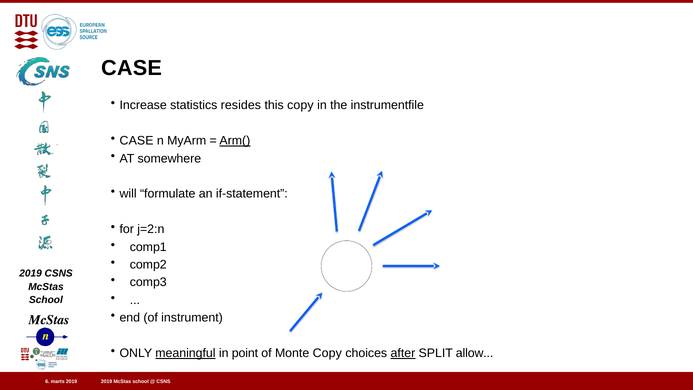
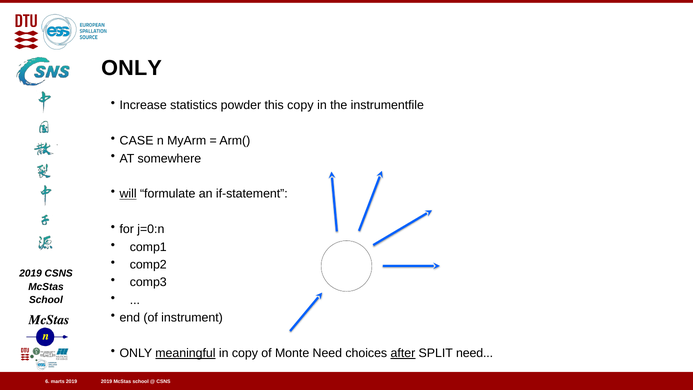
CASE at (132, 68): CASE -> ONLY
resides: resides -> powder
Arm( underline: present -> none
will underline: none -> present
j=2:n: j=2:n -> j=0:n
in point: point -> copy
Monte Copy: Copy -> Need
SPLIT allow: allow -> need
